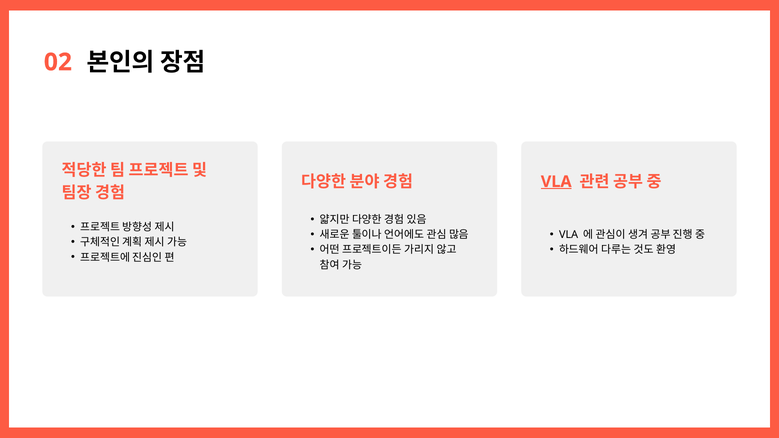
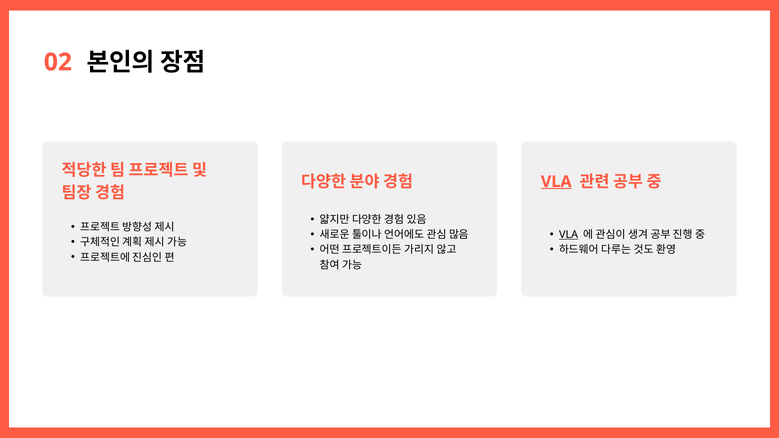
VLA at (569, 235) underline: none -> present
